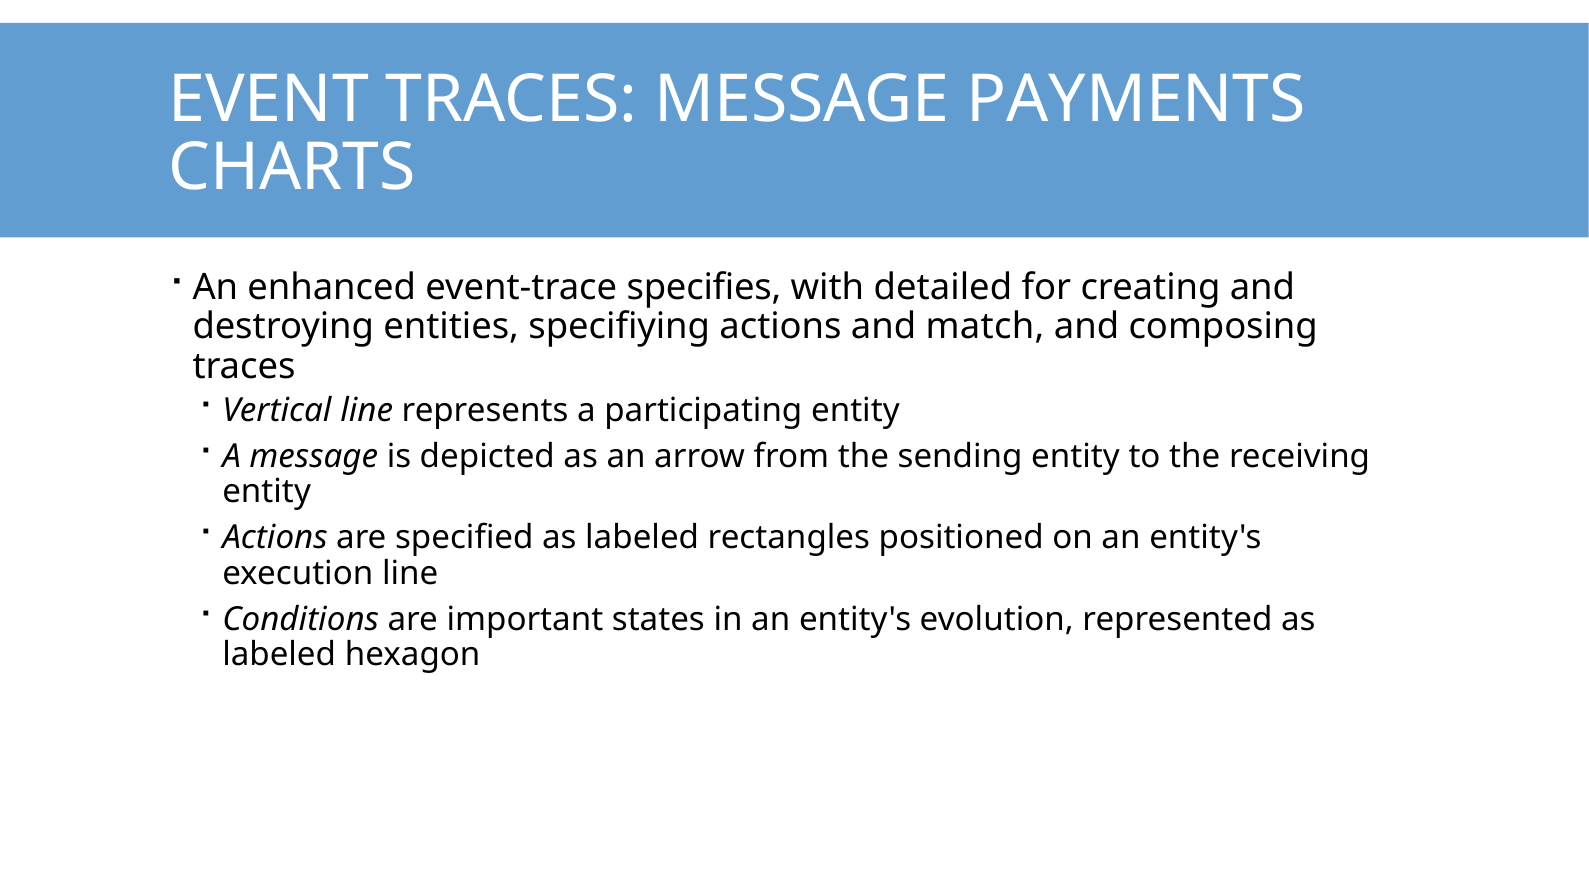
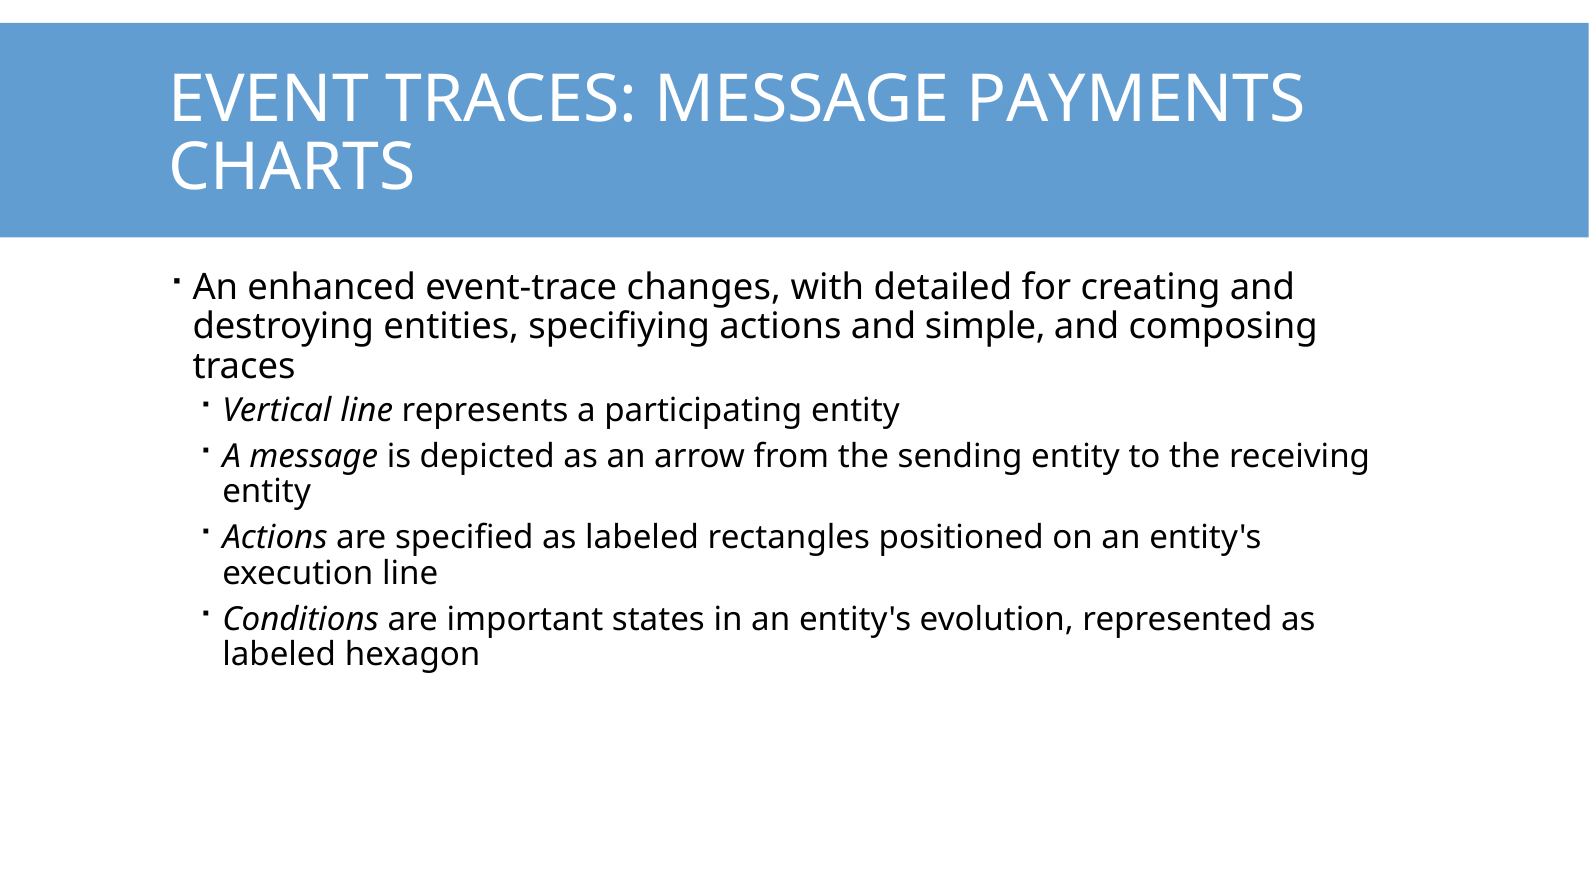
specifies: specifies -> changes
match: match -> simple
